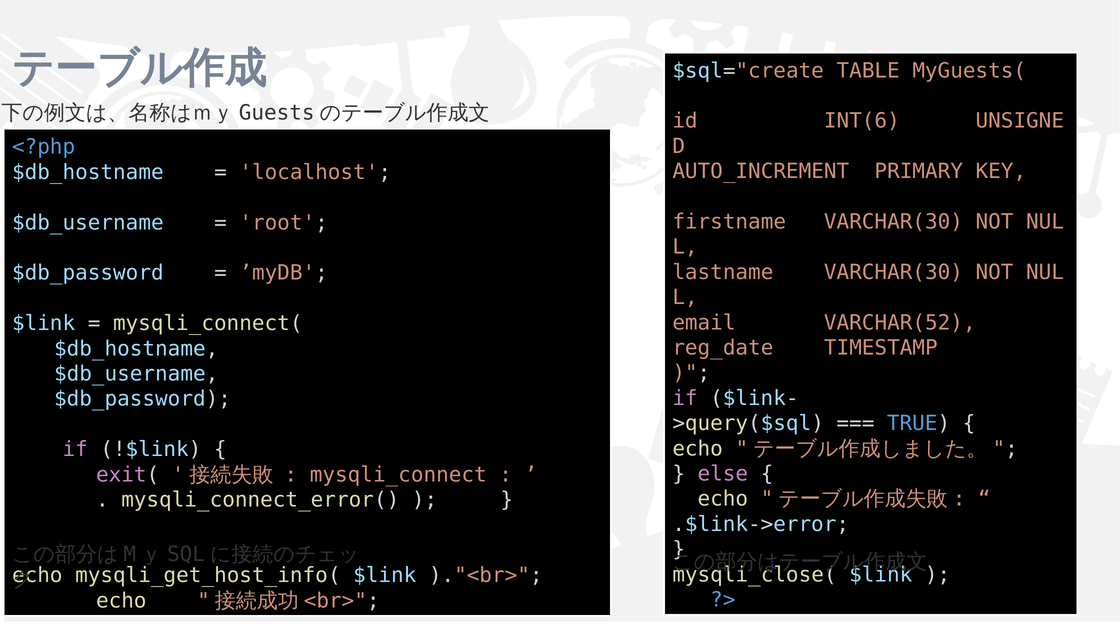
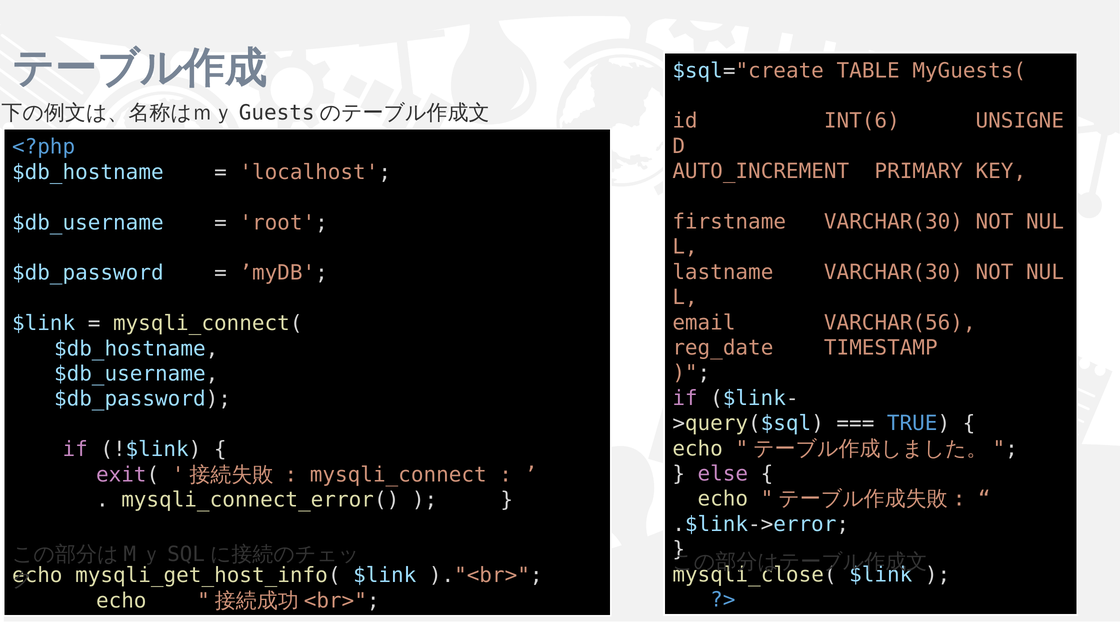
VARCHAR(52: VARCHAR(52 -> VARCHAR(56
